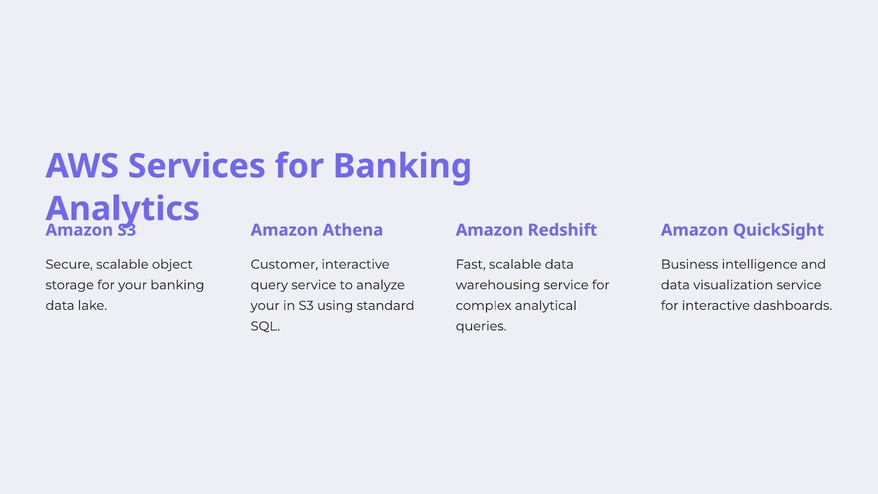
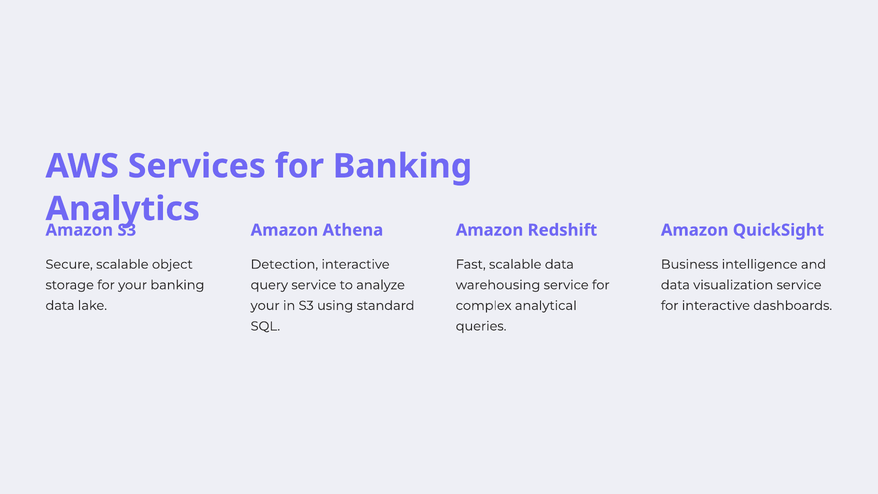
Customer: Customer -> Detection
